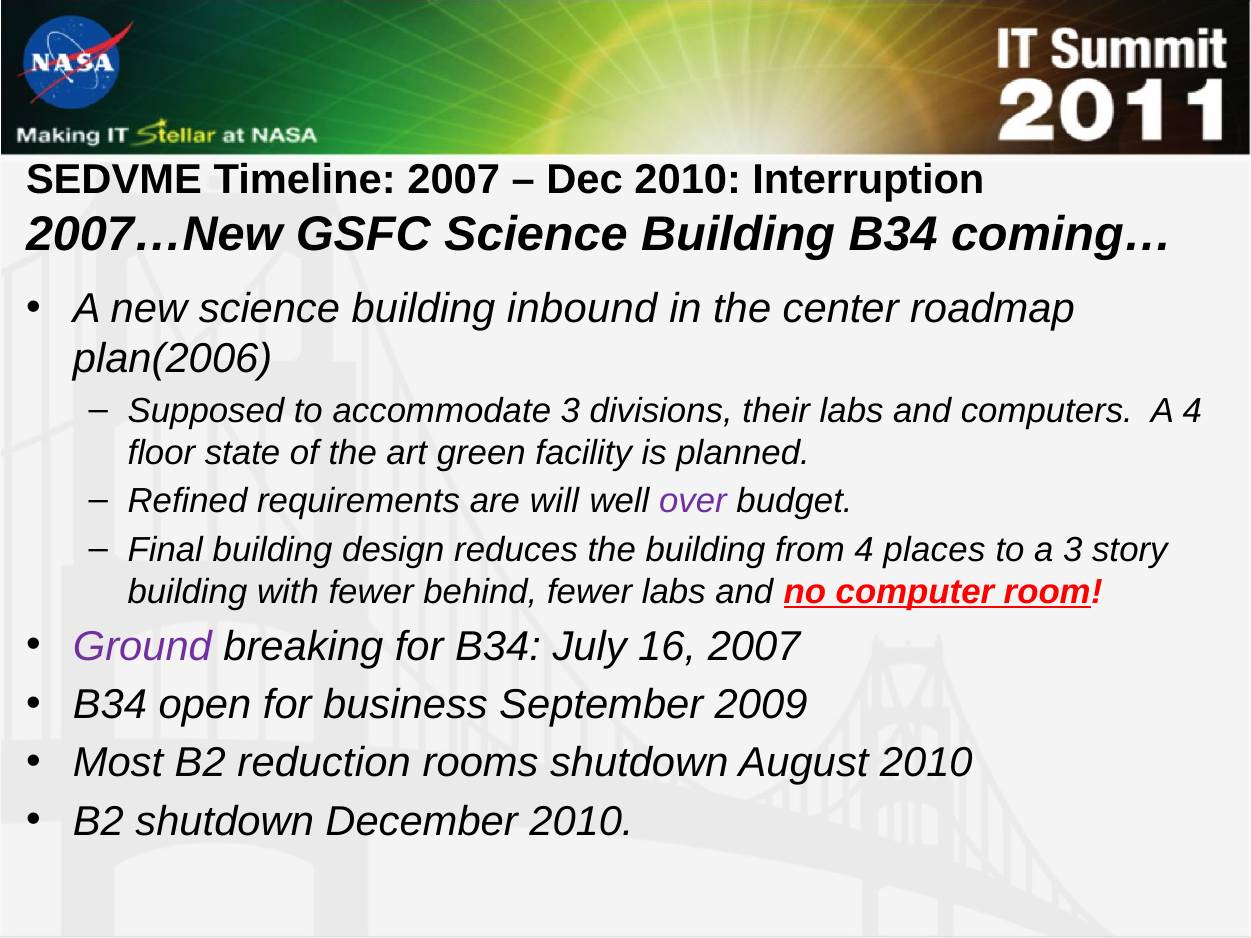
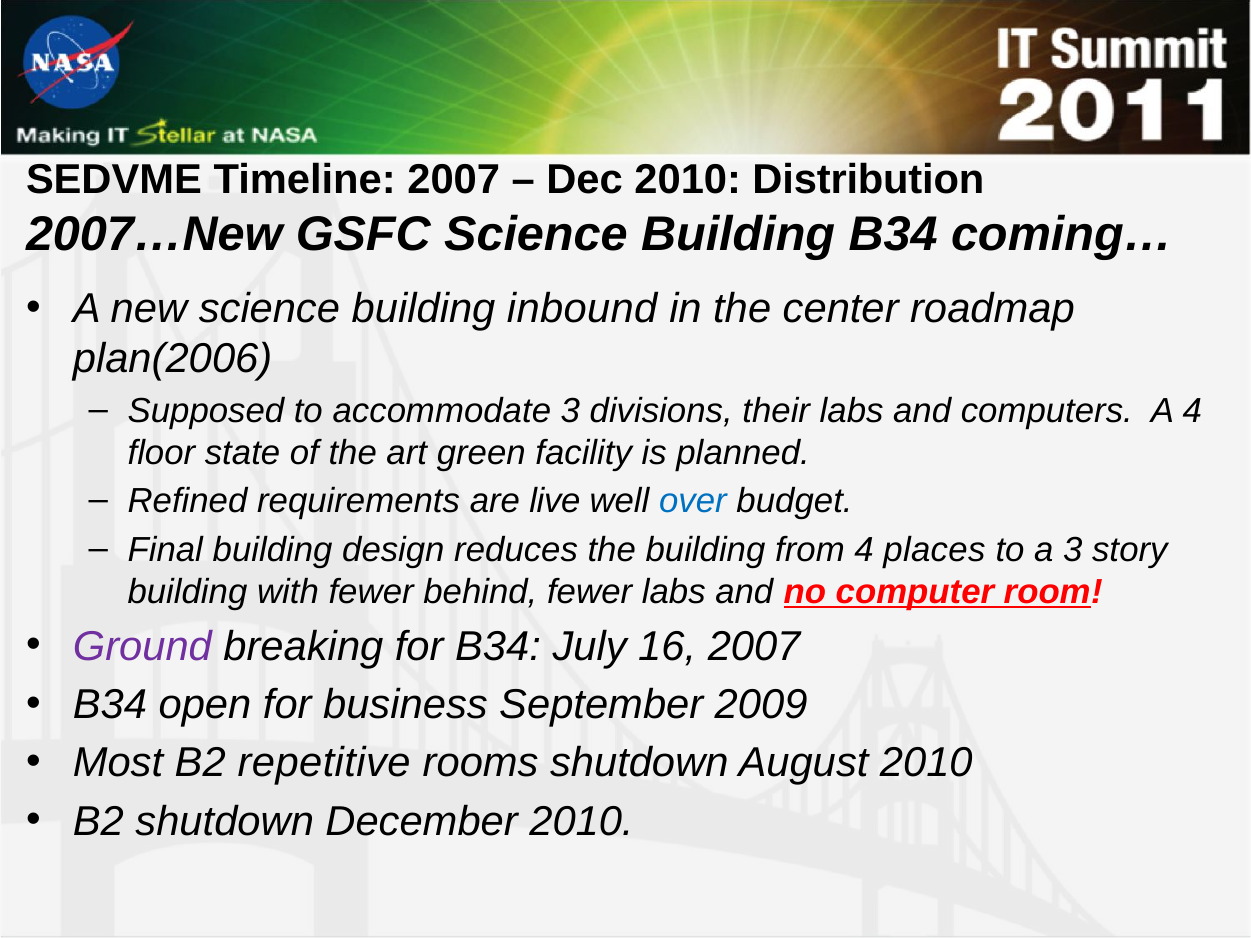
Interruption: Interruption -> Distribution
will: will -> live
over colour: purple -> blue
reduction: reduction -> repetitive
